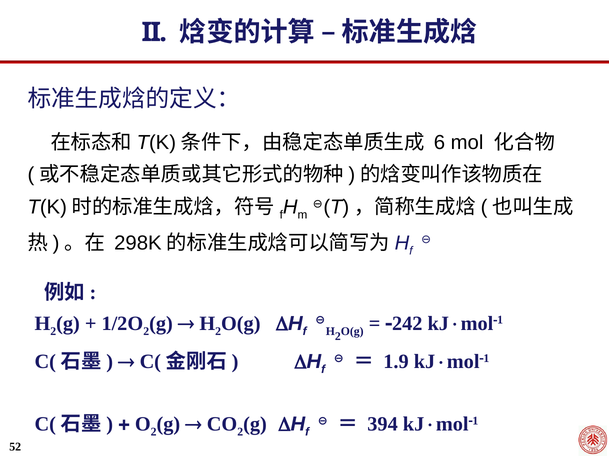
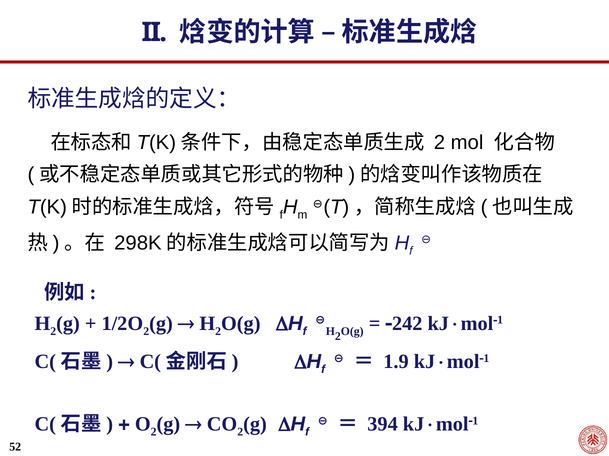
6 at (439, 143): 6 -> 2
